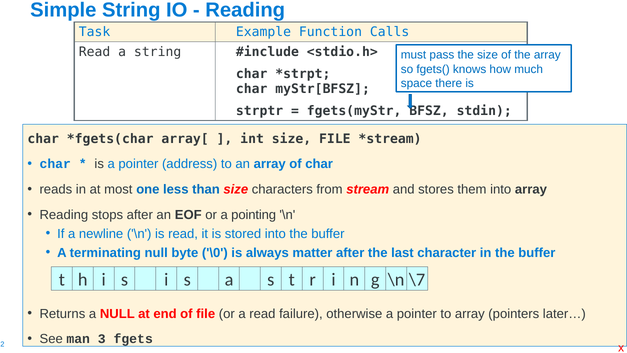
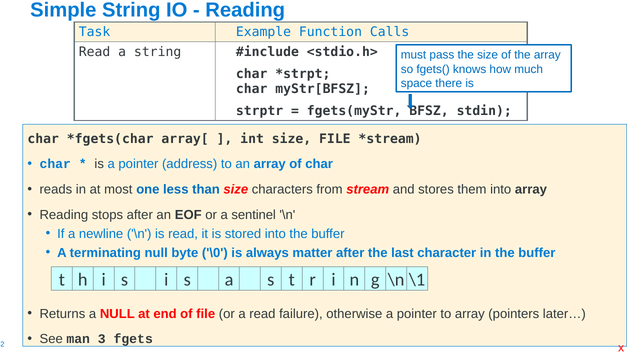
pointing: pointing -> sentinel
\7: \7 -> \1
